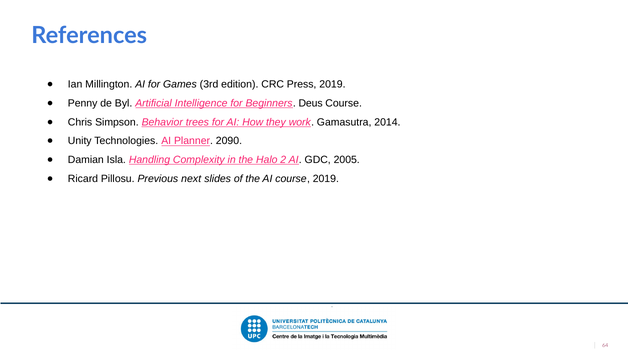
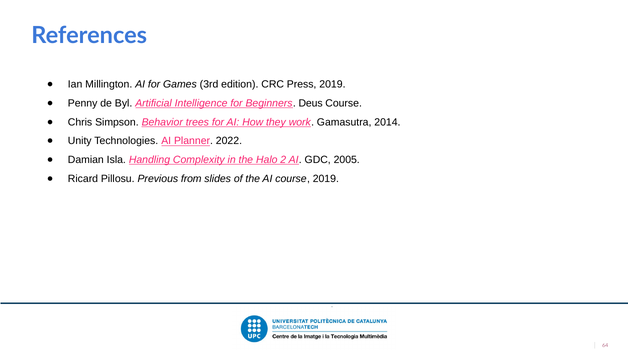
2090: 2090 -> 2022
next: next -> from
